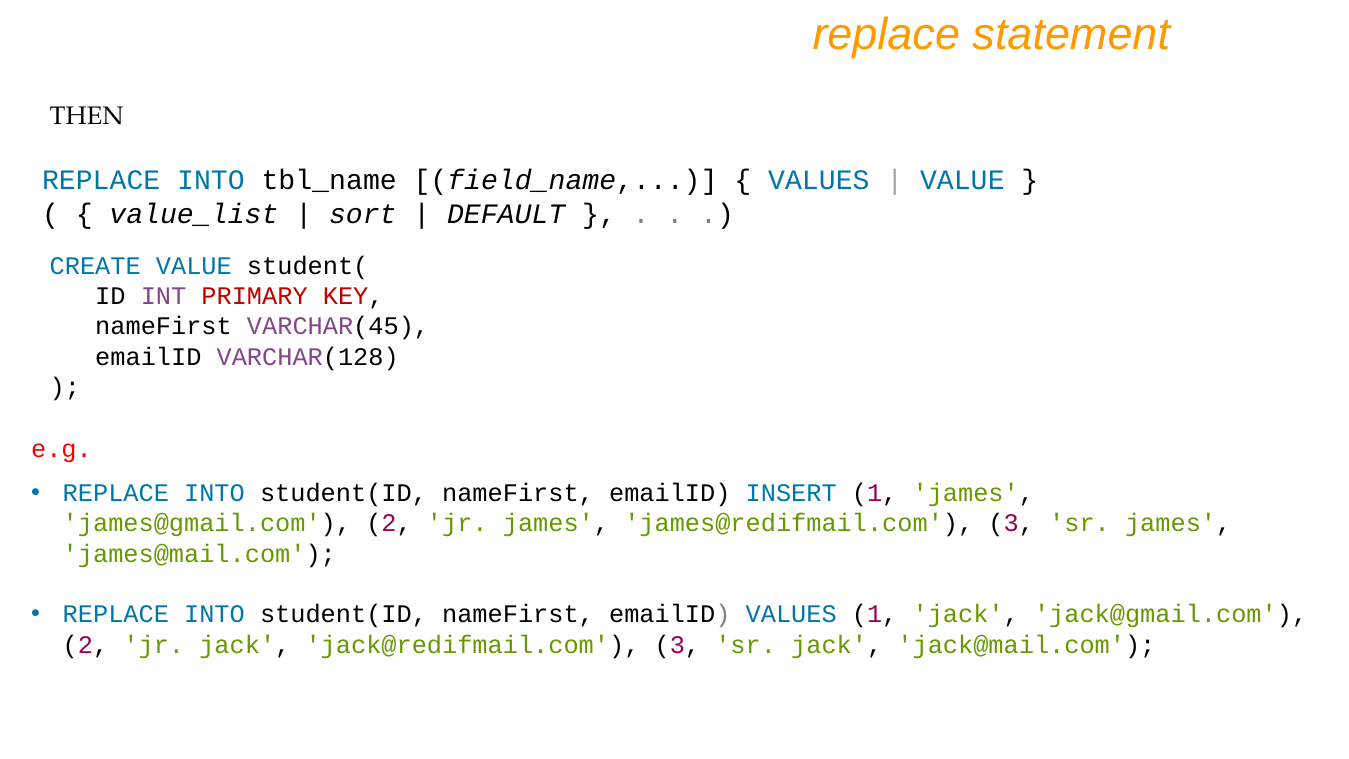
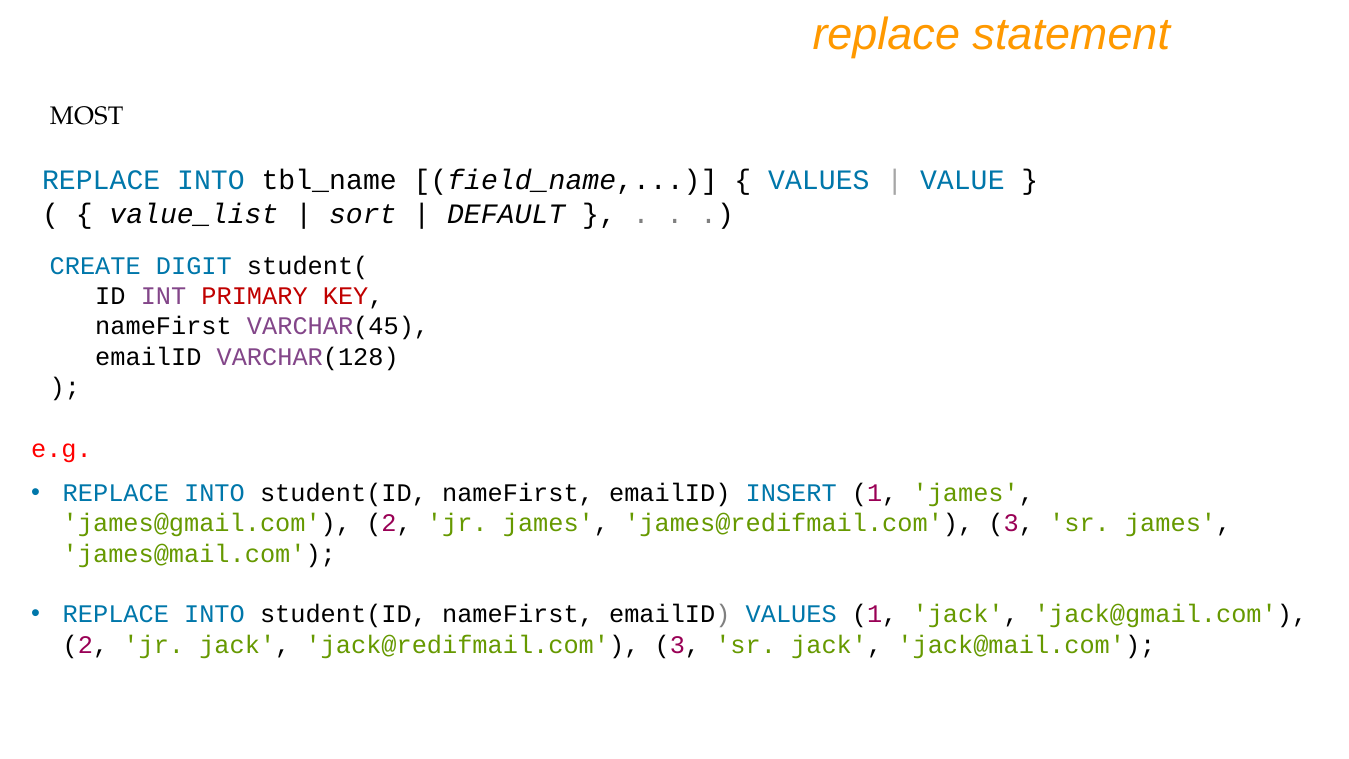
THEN: THEN -> MOST
CREATE VALUE: VALUE -> DIGIT
